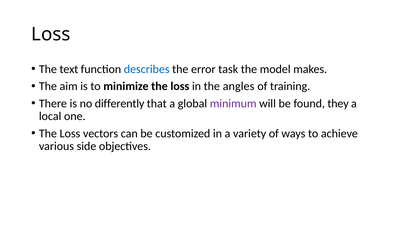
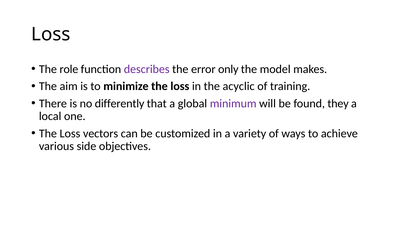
text: text -> role
describes colour: blue -> purple
task: task -> only
angles: angles -> acyclic
